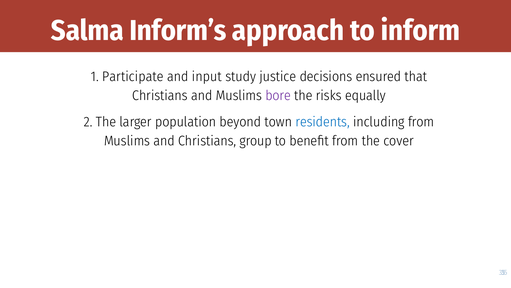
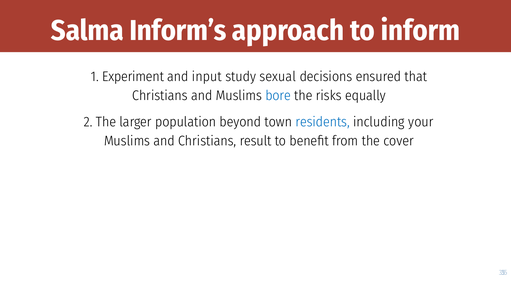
Participate: Participate -> Experiment
justice: justice -> sexual
bore colour: purple -> blue
including from: from -> your
group: group -> result
